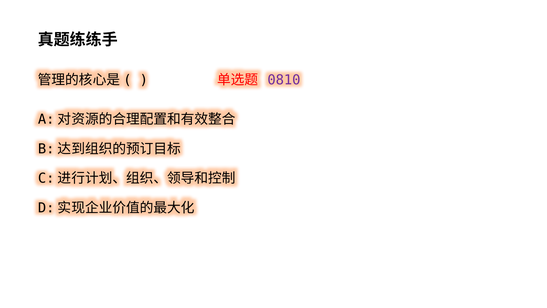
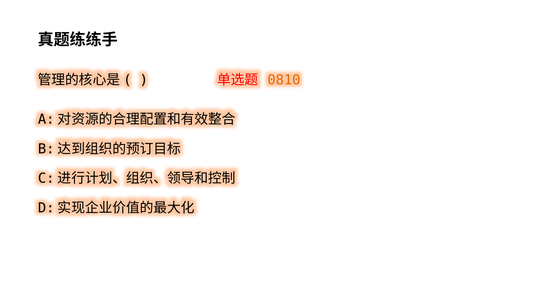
0810 colour: purple -> orange
